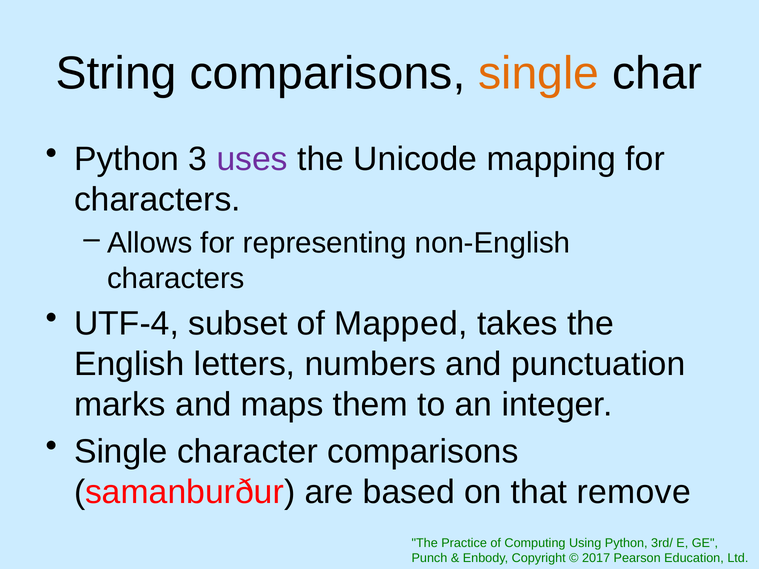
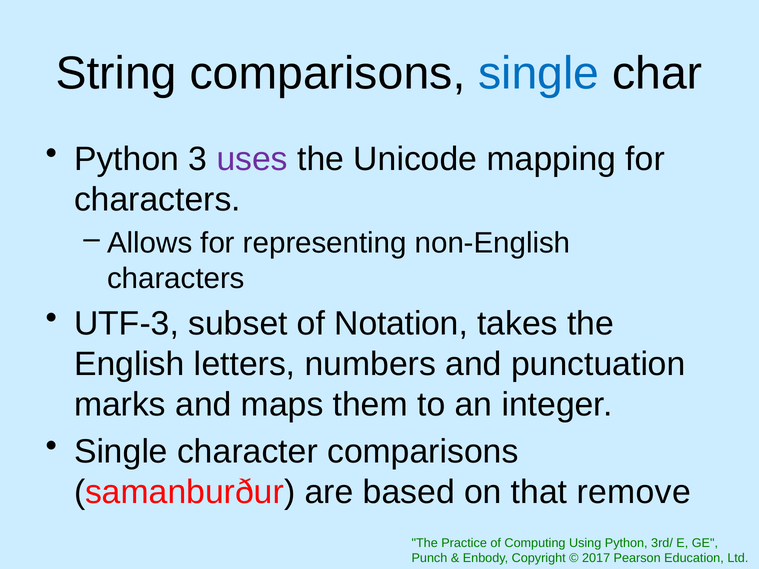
single at (539, 73) colour: orange -> blue
UTF-4: UTF-4 -> UTF-3
Mapped: Mapped -> Notation
